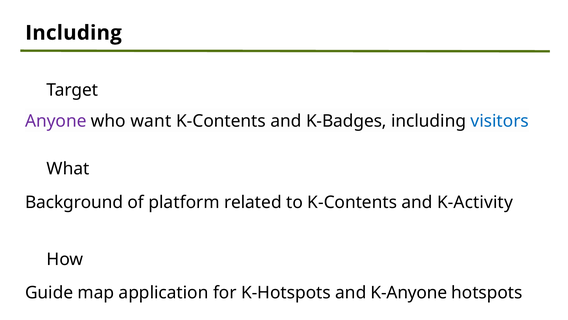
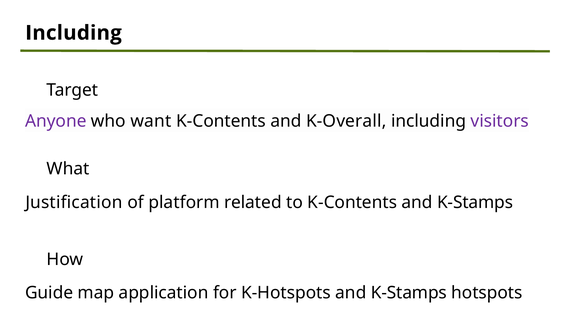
K-Badges: K-Badges -> K-Overall
visitors colour: blue -> purple
Background: Background -> Justification
K-Contents and K-Activity: K-Activity -> K-Stamps
K-Anyone at (409, 292): K-Anyone -> K-Stamps
